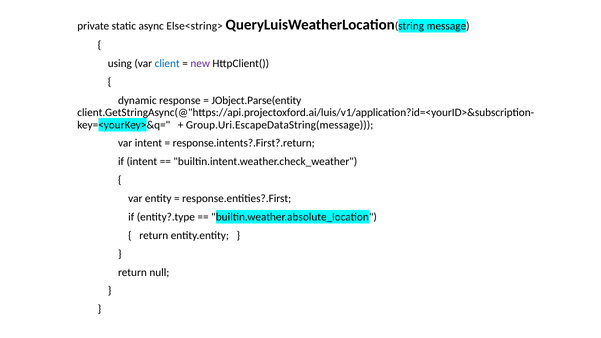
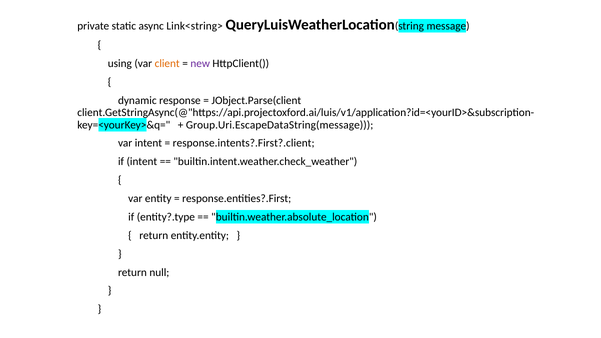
Else<string>: Else<string> -> Link<string>
client colour: blue -> orange
JObject.Parse(entity: JObject.Parse(entity -> JObject.Parse(client
response.intents?.First?.return: response.intents?.First?.return -> response.intents?.First?.client
